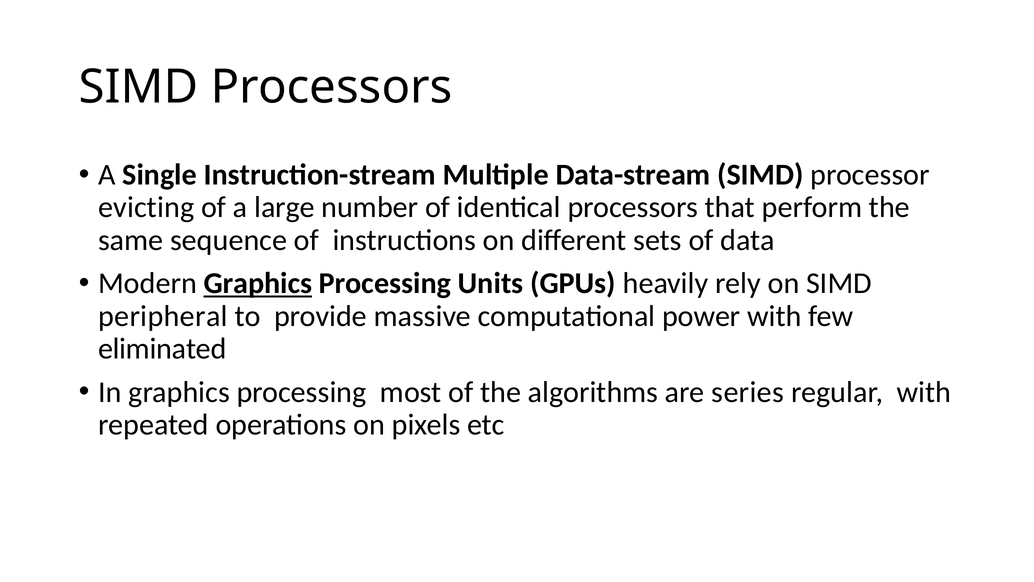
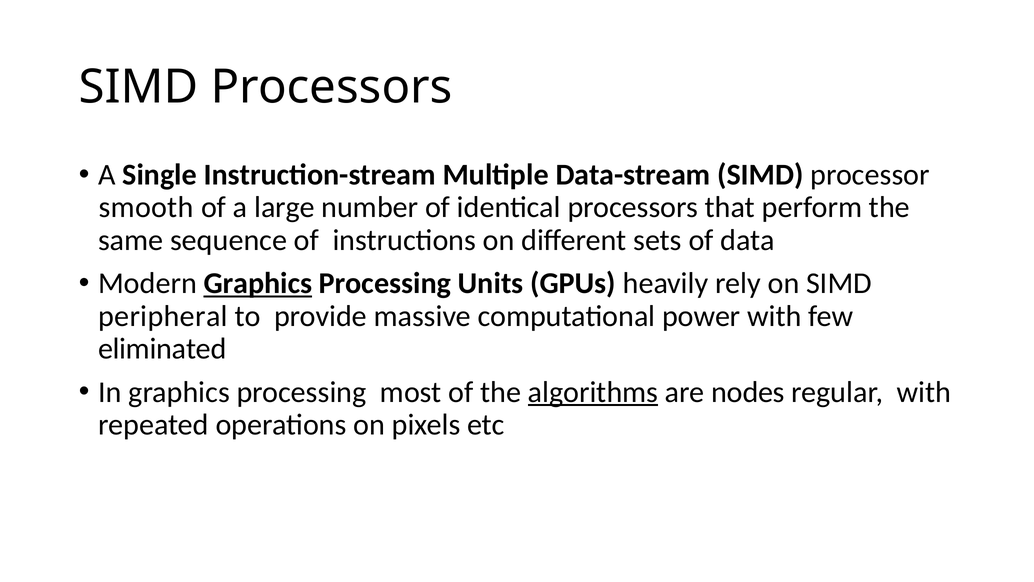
evicting: evicting -> smooth
algorithms underline: none -> present
series: series -> nodes
